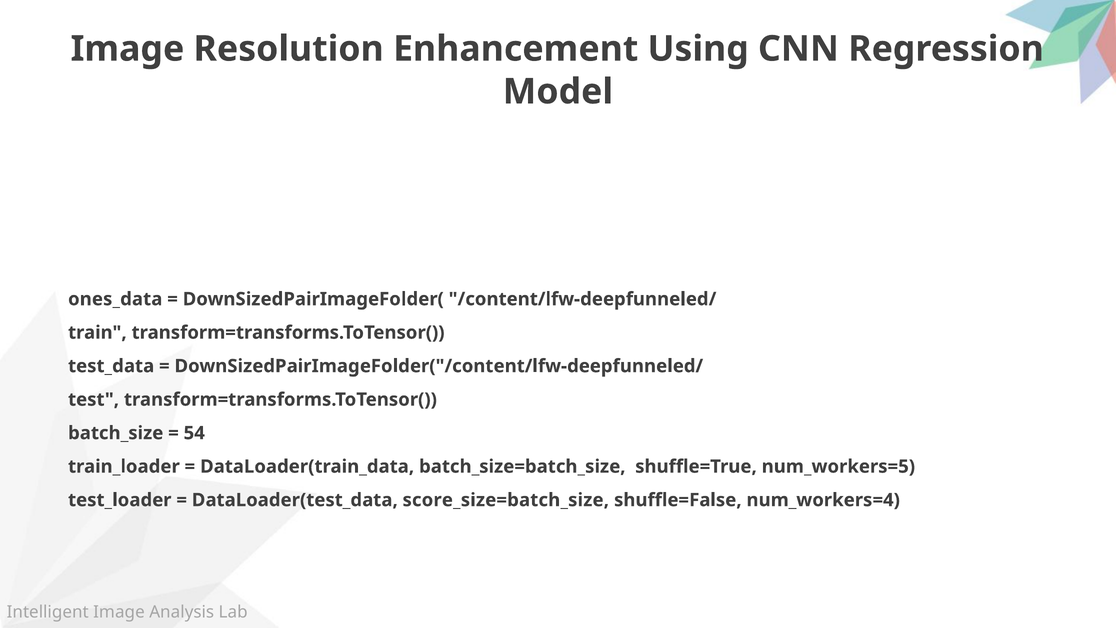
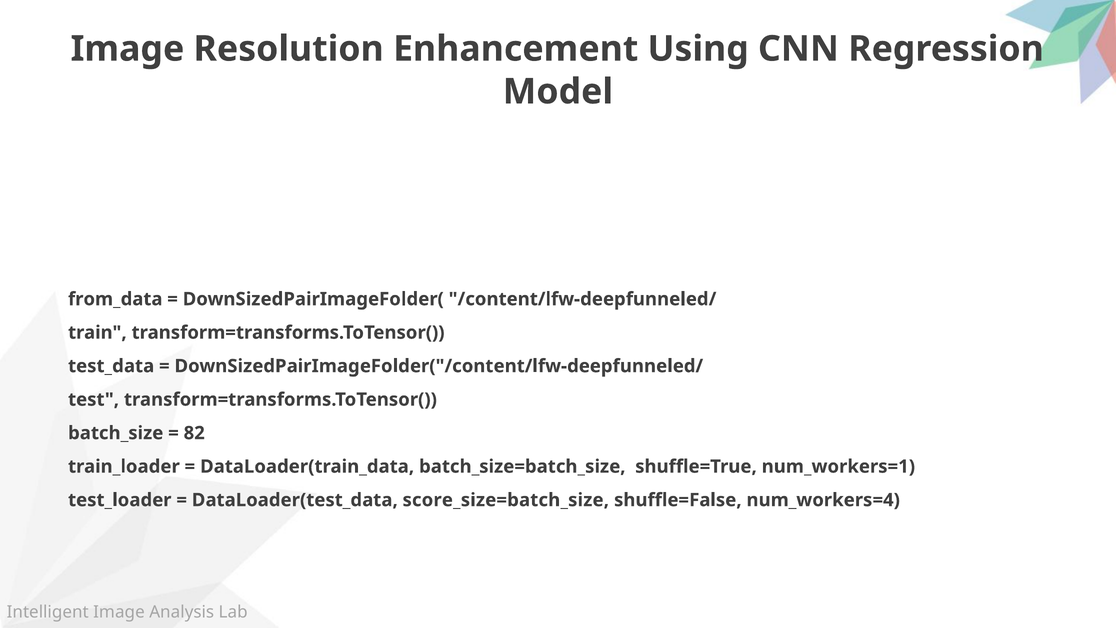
ones_data: ones_data -> from_data
54: 54 -> 82
num_workers=5: num_workers=5 -> num_workers=1
